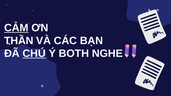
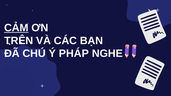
THẦN: THẦN -> TRÊN
CHÚ underline: present -> none
BOTH: BOTH -> PHÁP
